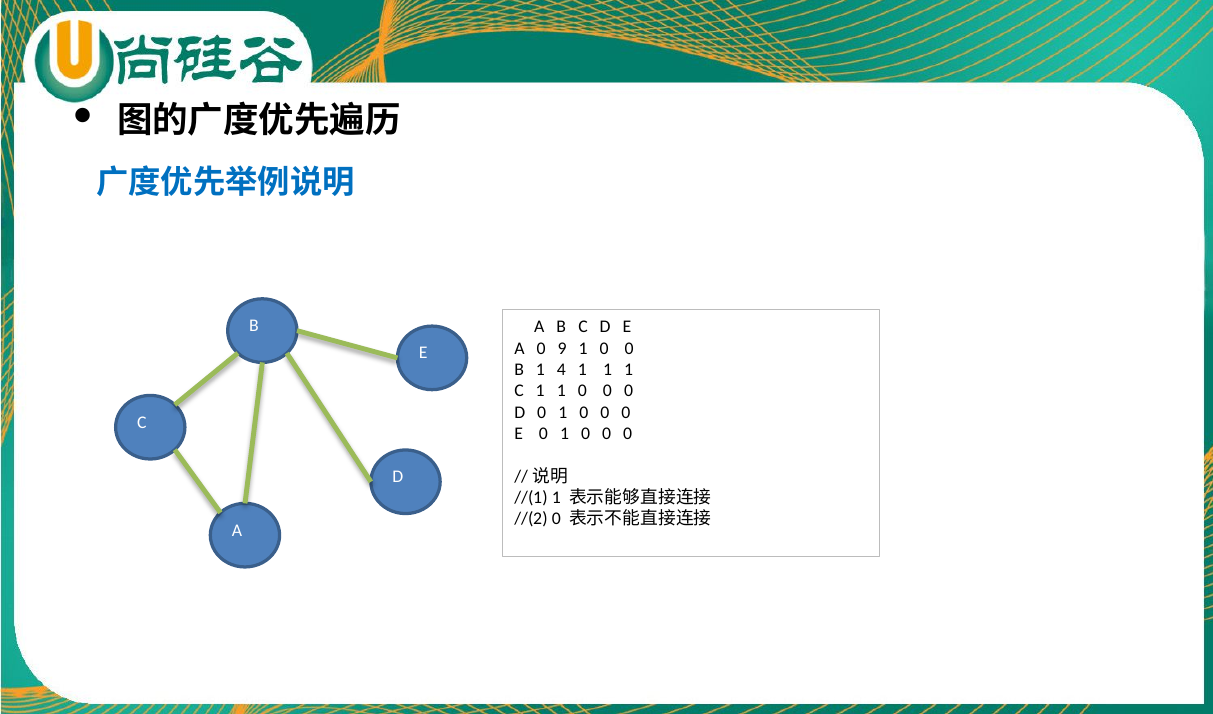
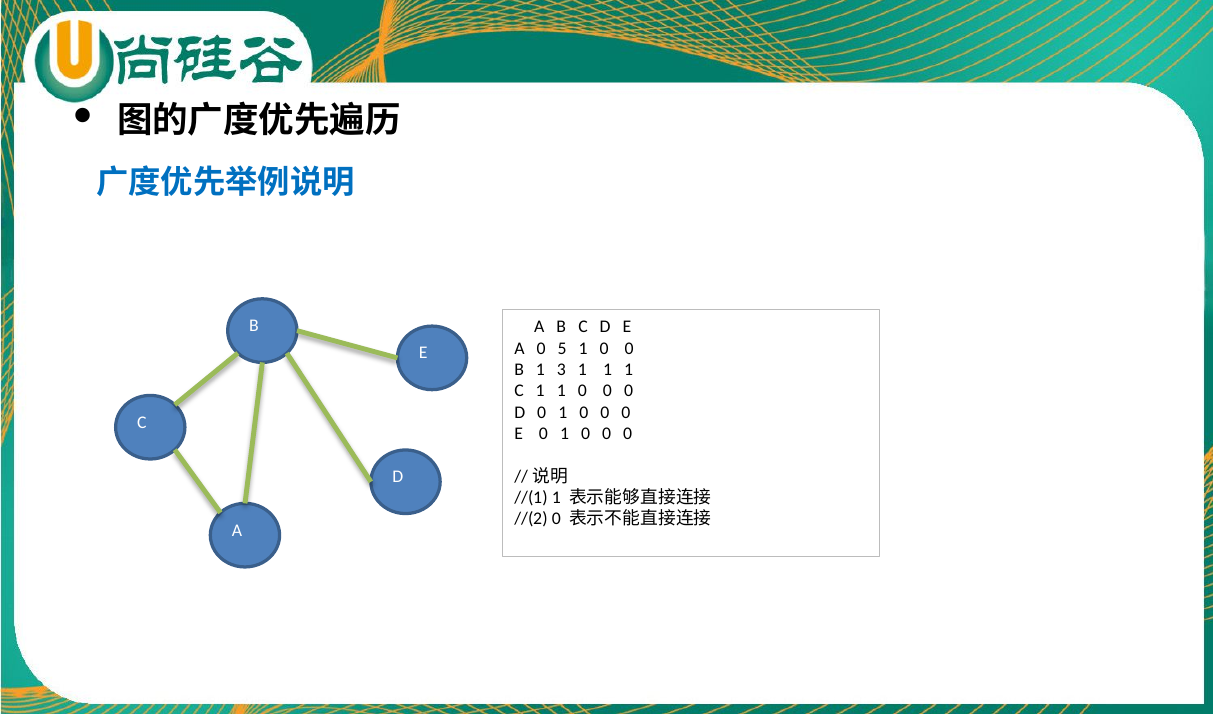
9: 9 -> 5
4: 4 -> 3
